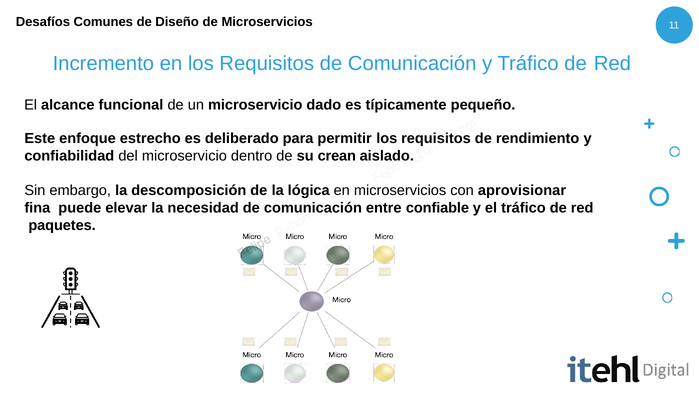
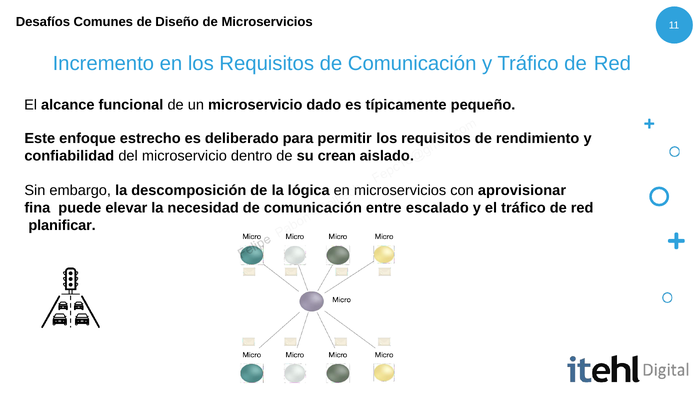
confiable: confiable -> escalado
paquetes: paquetes -> planificar
